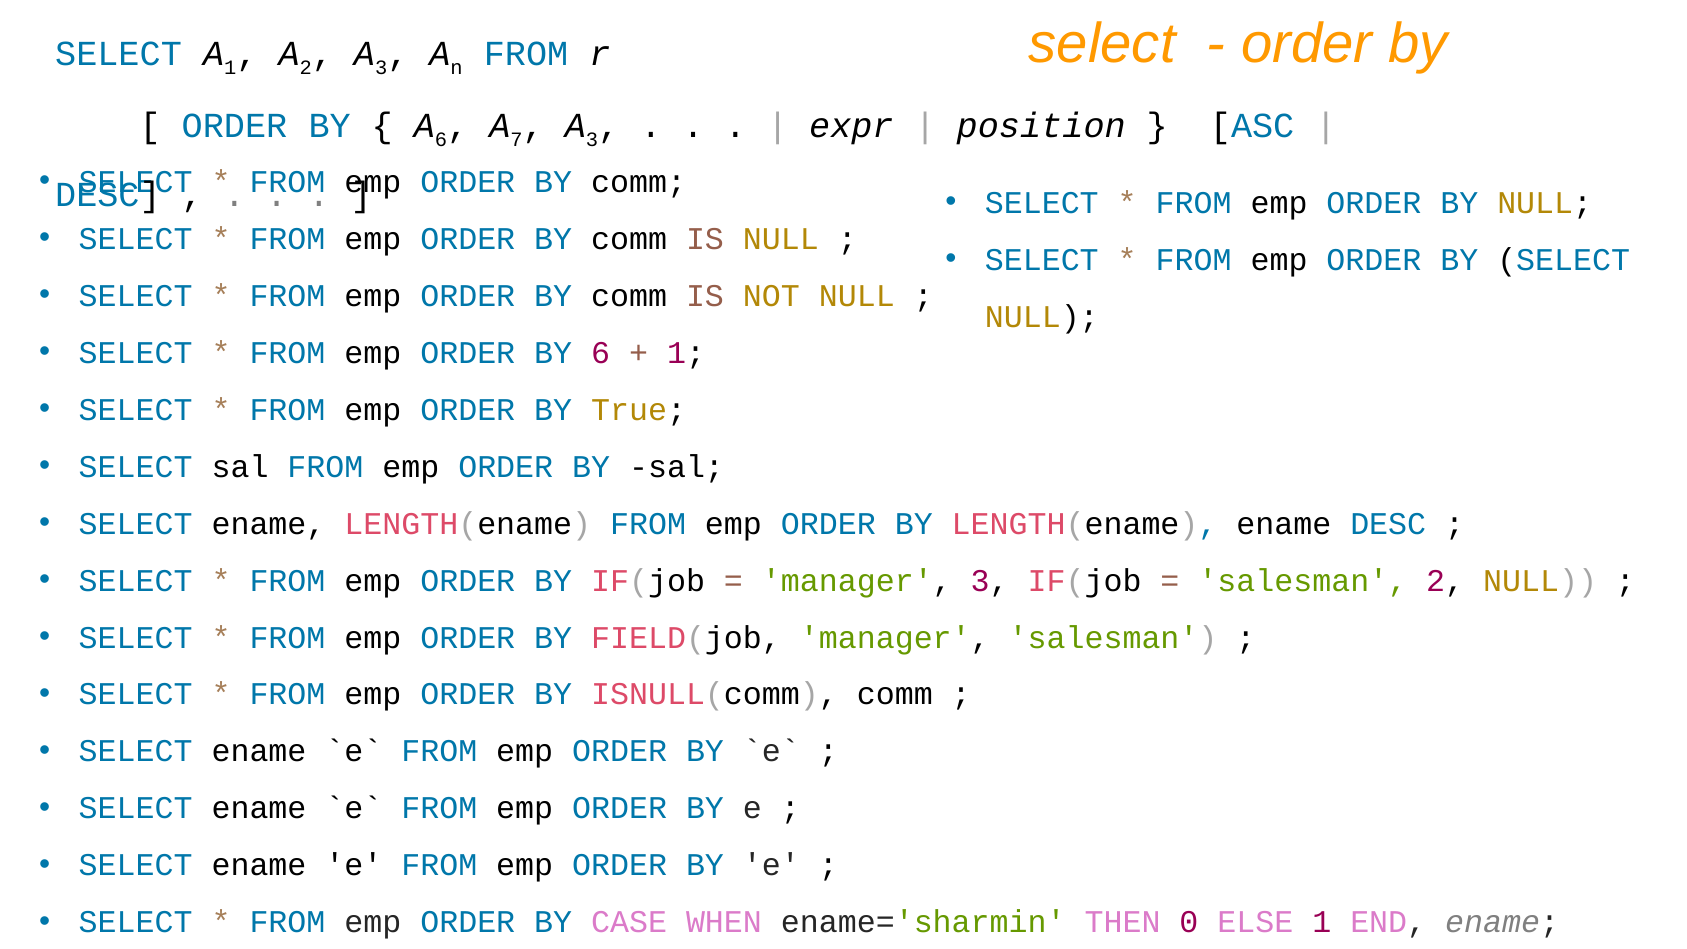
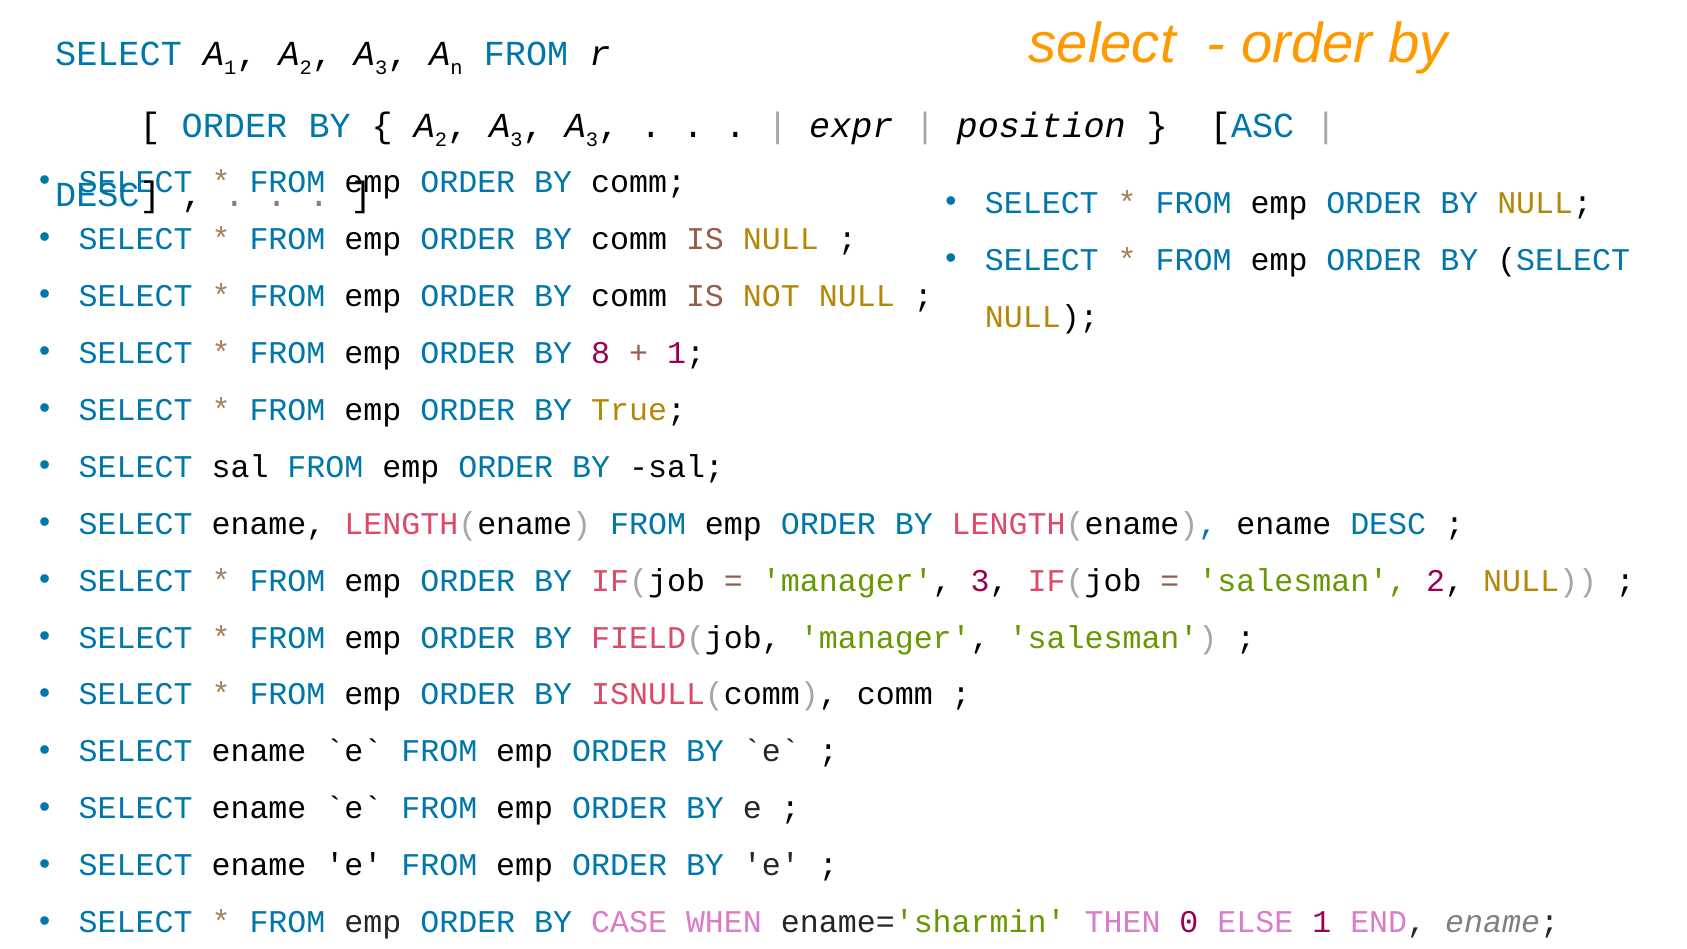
6 at (441, 140): 6 -> 2
7 at (516, 140): 7 -> 3
BY 6: 6 -> 8
